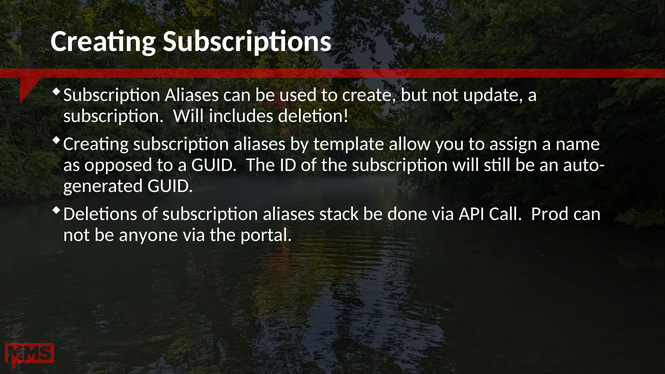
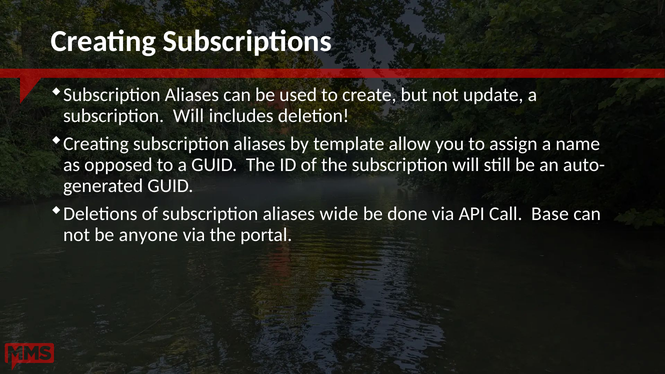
stack: stack -> wide
Prod: Prod -> Base
